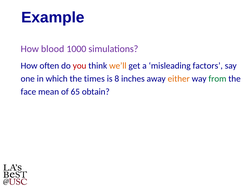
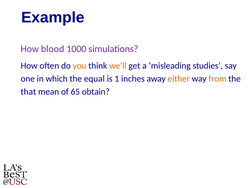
you colour: red -> orange
factors: factors -> studies
times: times -> equal
8: 8 -> 1
from colour: green -> orange
face: face -> that
